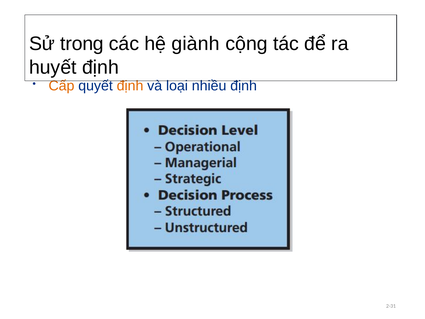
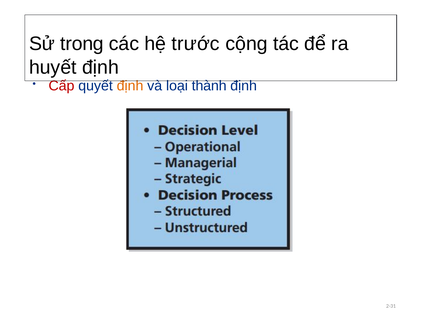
giành: giành -> trước
Cấp colour: orange -> red
nhiều: nhiều -> thành
